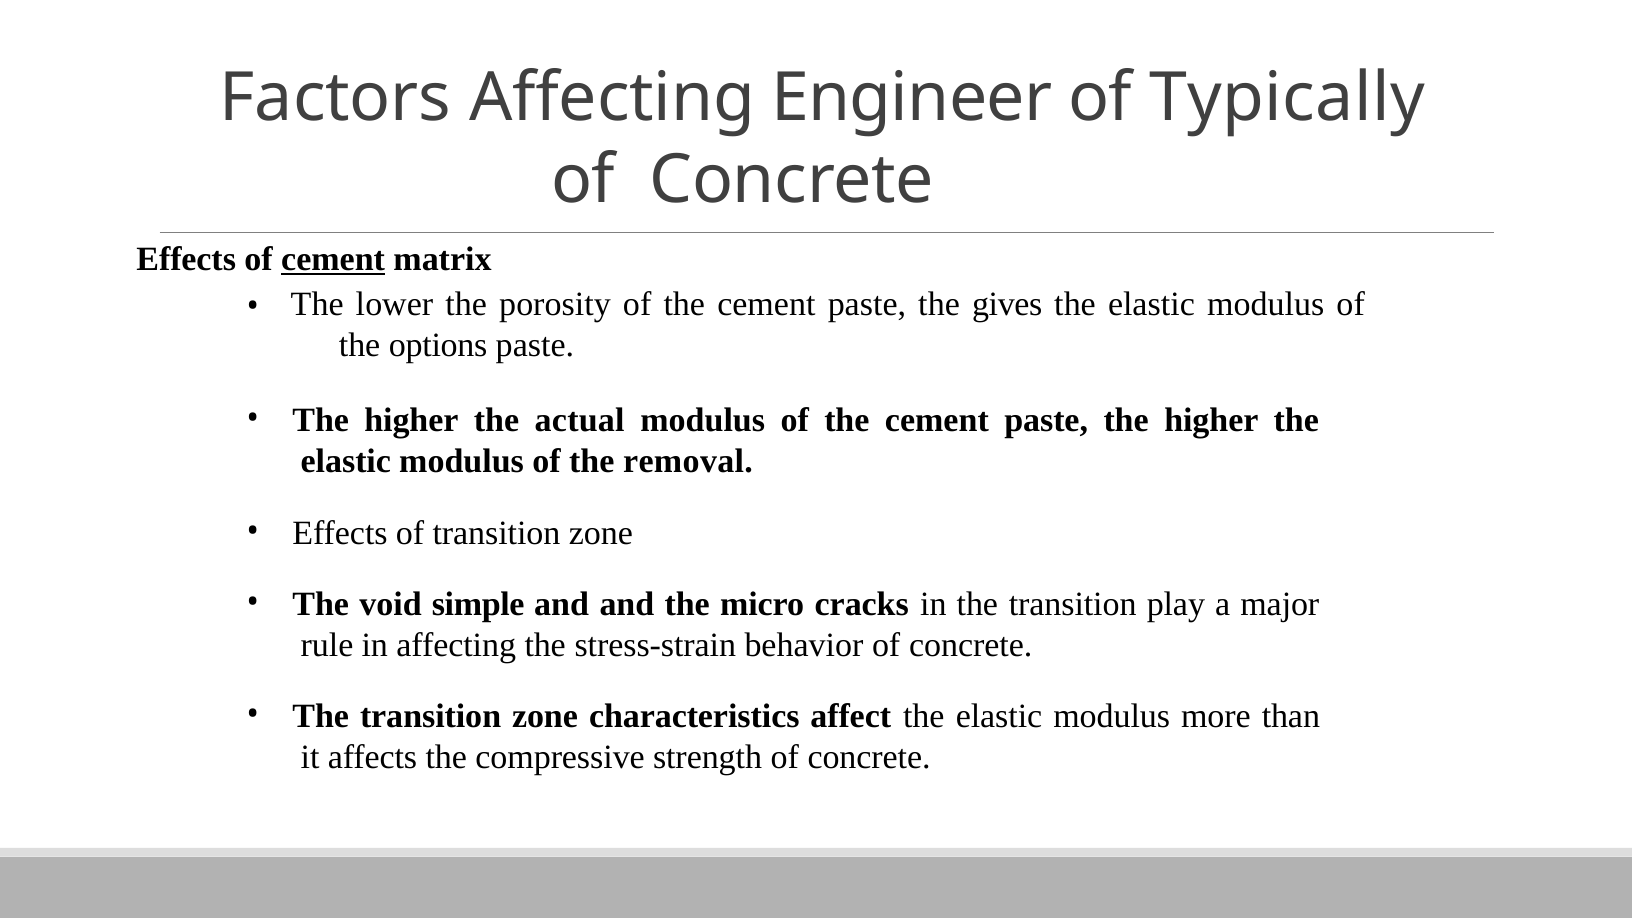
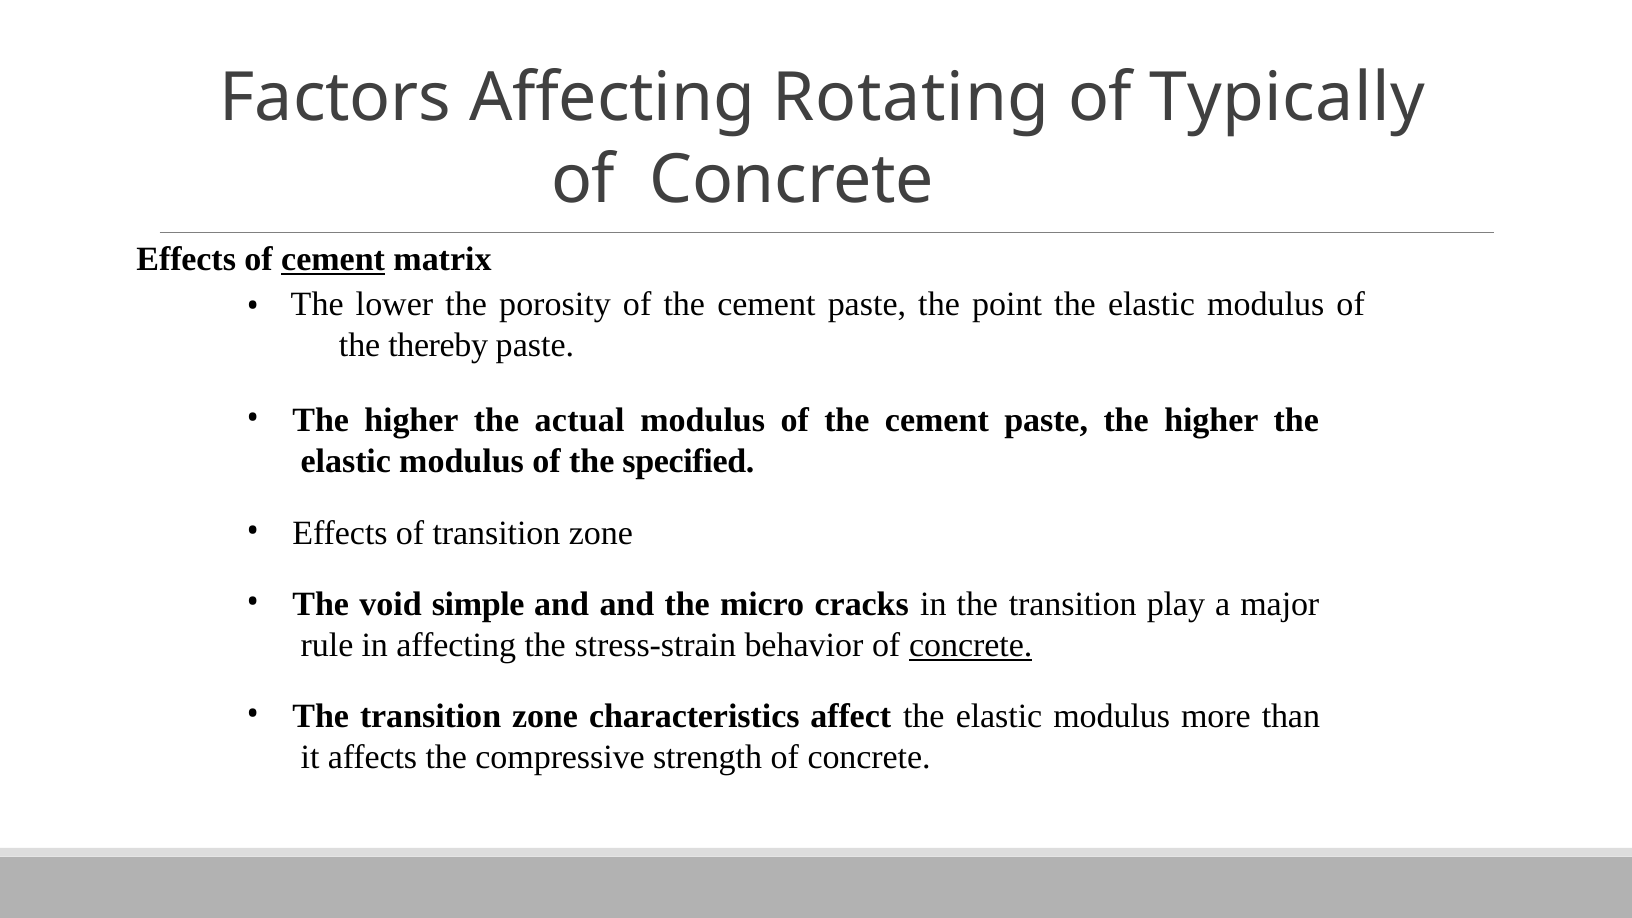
Engineer: Engineer -> Rotating
gives: gives -> point
options: options -> thereby
removal: removal -> specified
concrete at (971, 645) underline: none -> present
